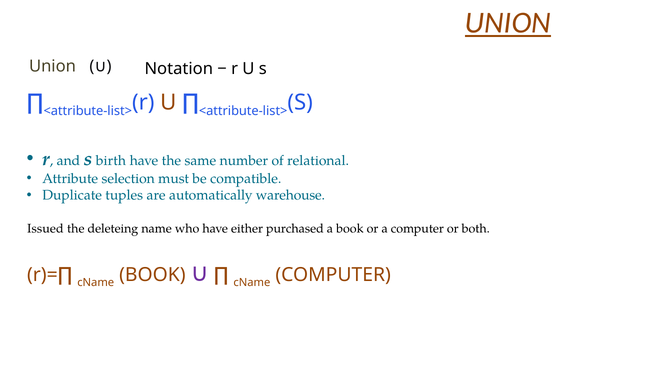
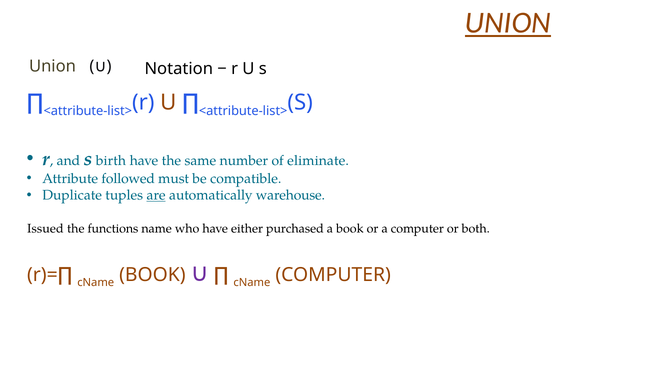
relational: relational -> eliminate
selection: selection -> followed
are underline: none -> present
deleteing: deleteing -> functions
